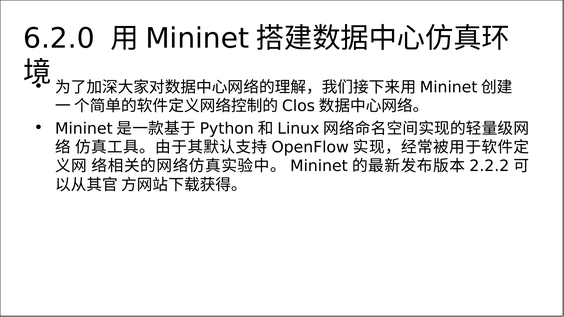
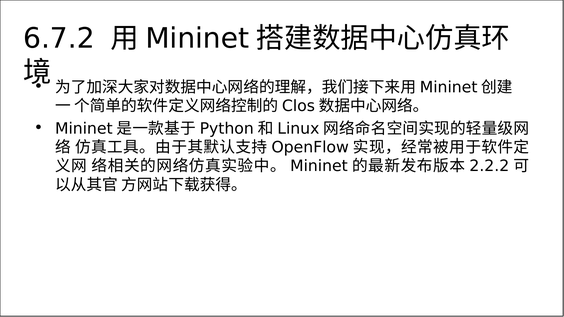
6.2.0: 6.2.0 -> 6.7.2
